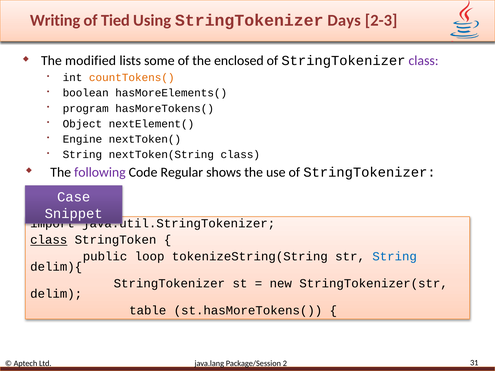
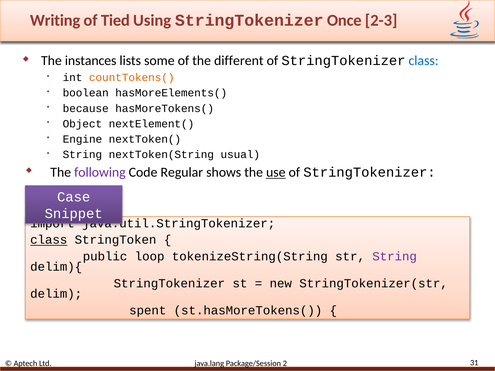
Days: Days -> Once
modified: modified -> instances
enclosed: enclosed -> different
class at (424, 61) colour: purple -> blue
program: program -> because
nextToken(String class: class -> usual
use underline: none -> present
String at (395, 257) colour: blue -> purple
table: table -> spent
